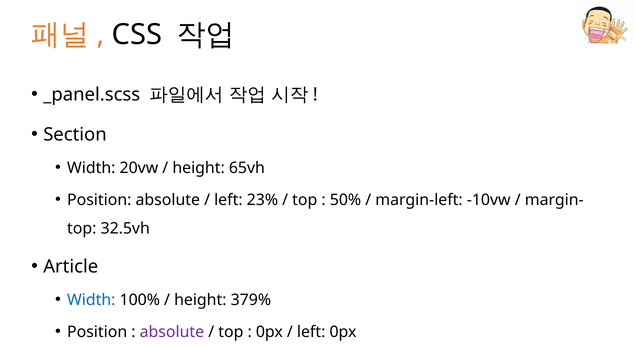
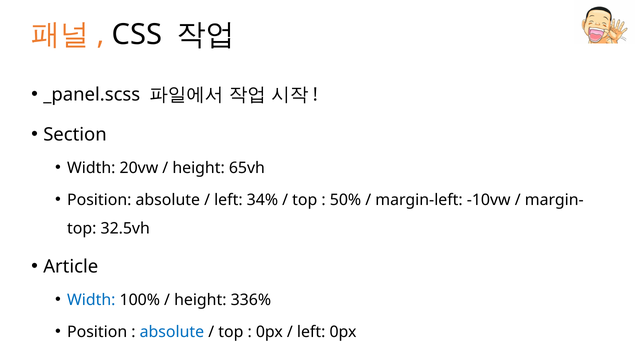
23%: 23% -> 34%
379%: 379% -> 336%
absolute at (172, 332) colour: purple -> blue
